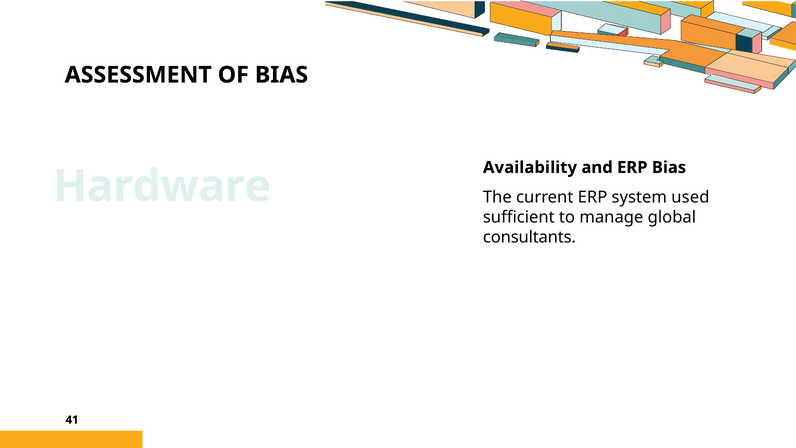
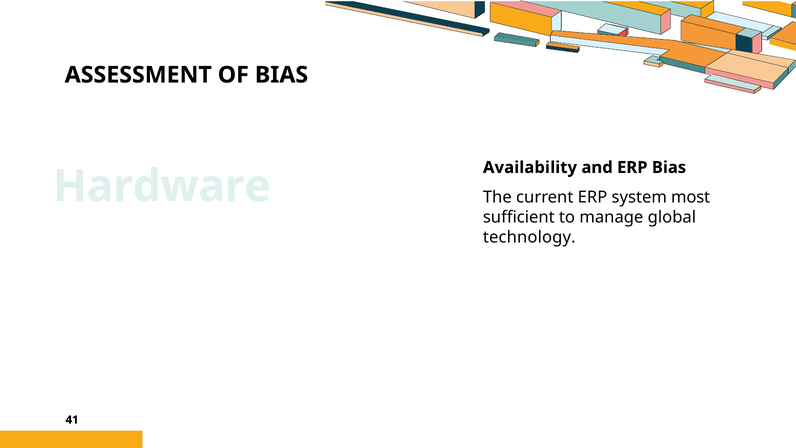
used: used -> most
consultants: consultants -> technology
